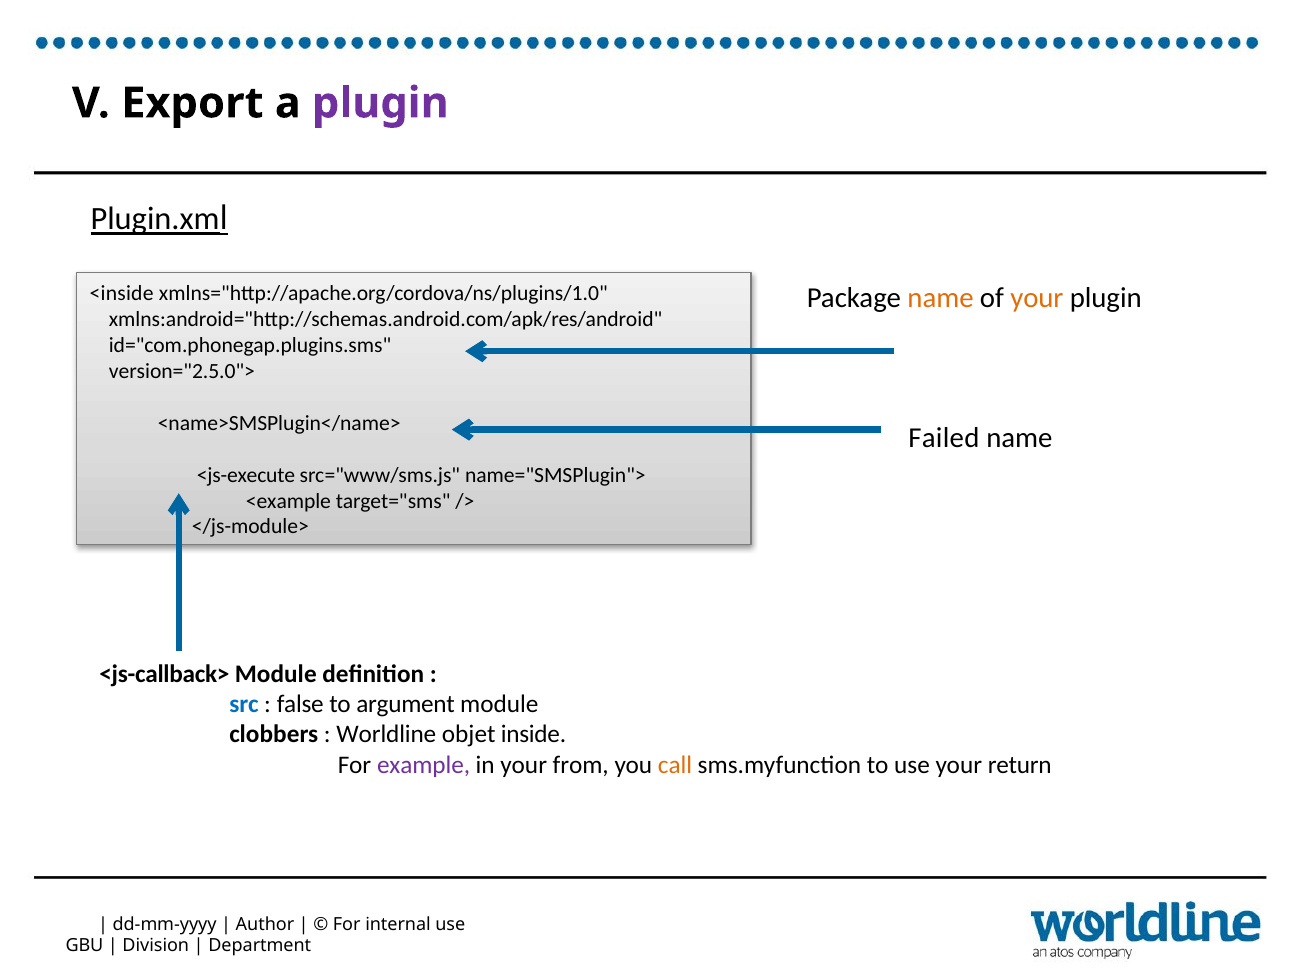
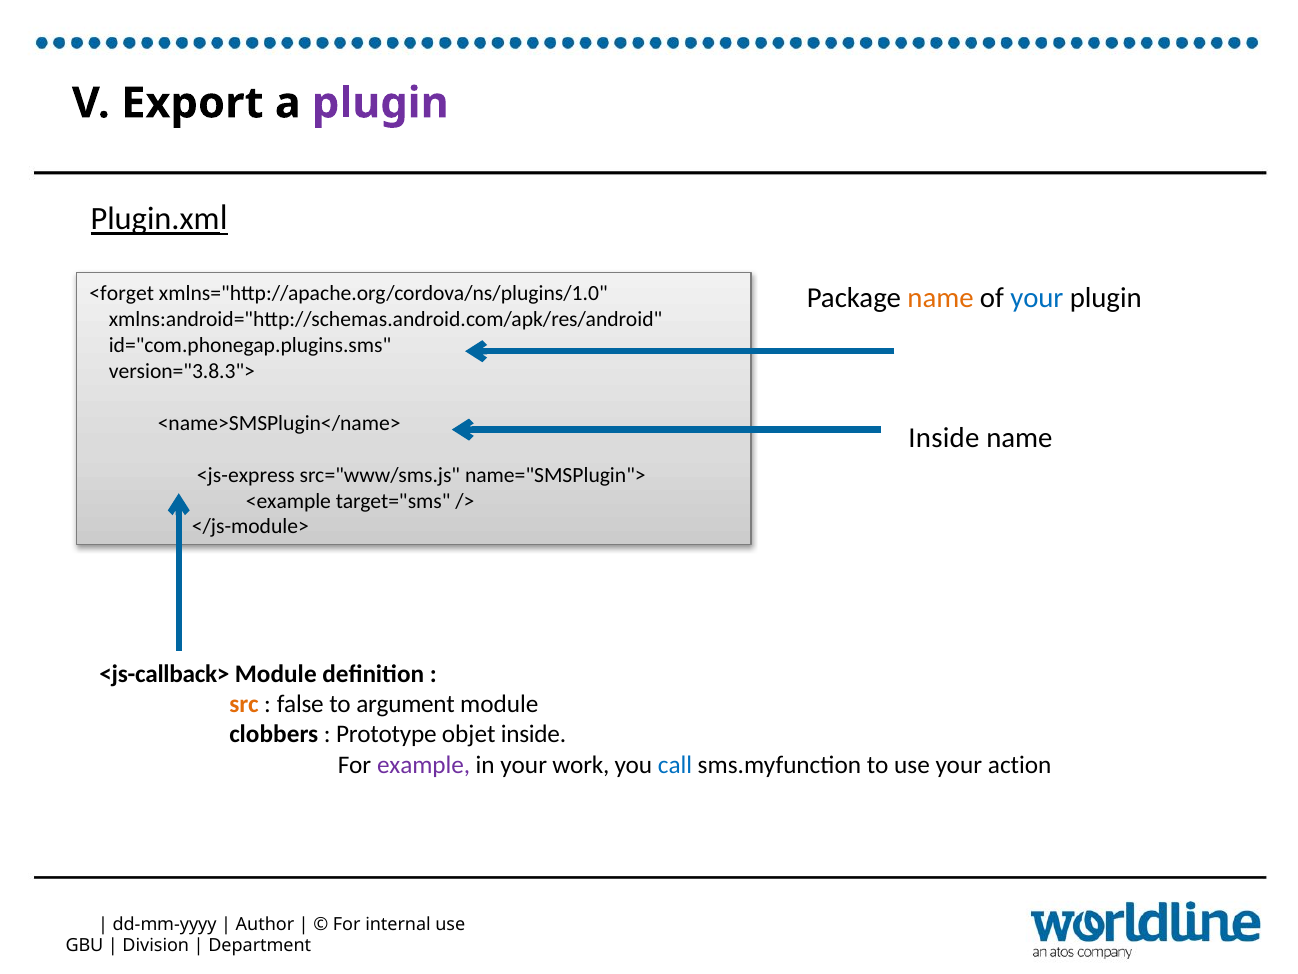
<inside: <inside -> <forget
your at (1037, 298) colour: orange -> blue
version="2.5.0">: version="2.5.0"> -> version="3.8.3">
Failed at (944, 438): Failed -> Inside
<js-execute: <js-execute -> <js-express
src colour: blue -> orange
Worldline: Worldline -> Prototype
from: from -> work
call colour: orange -> blue
return: return -> action
